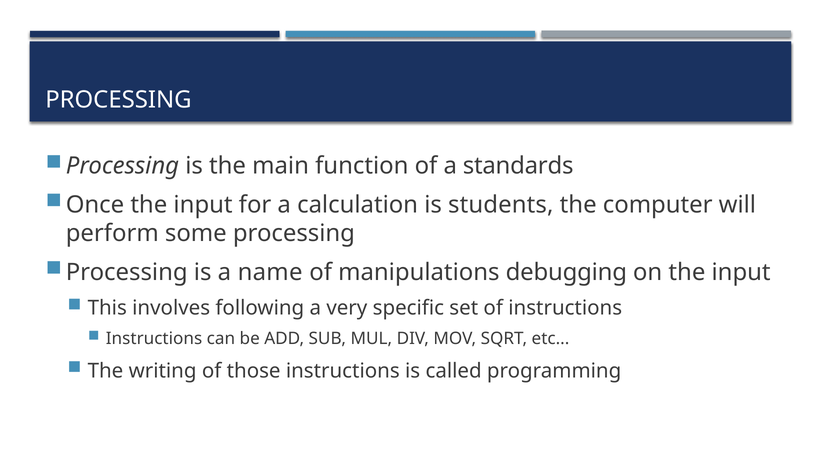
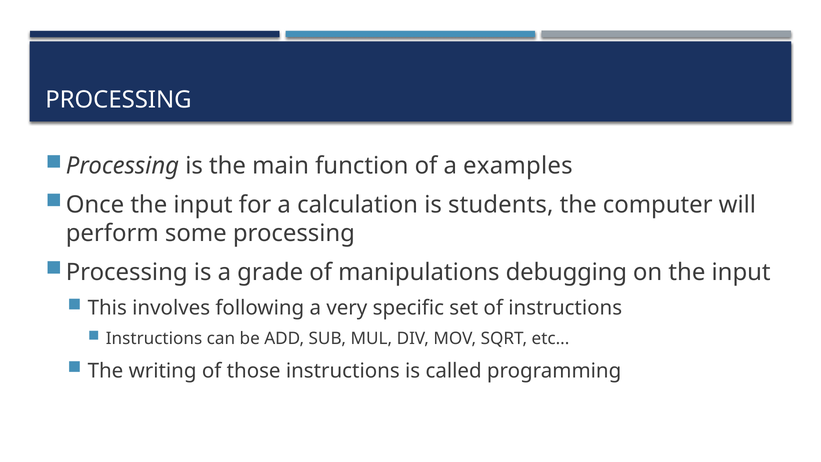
standards: standards -> examples
name: name -> grade
